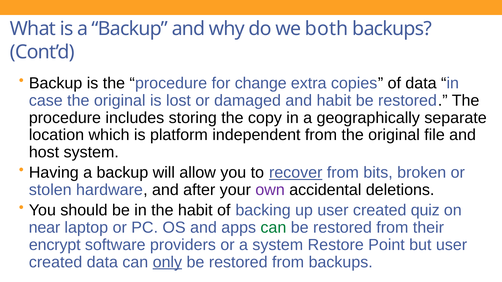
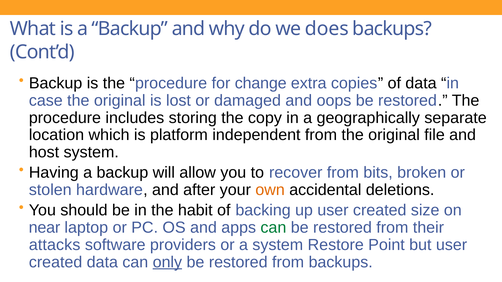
both: both -> does
and habit: habit -> oops
recover underline: present -> none
own colour: purple -> orange
quiz: quiz -> size
encrypt: encrypt -> attacks
